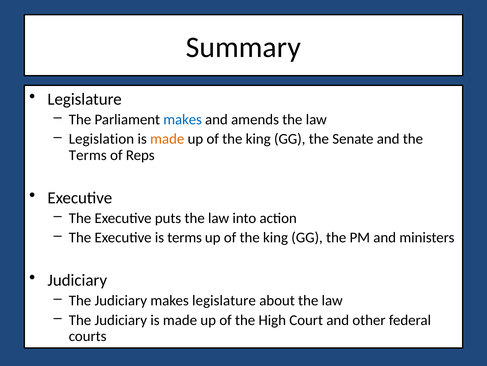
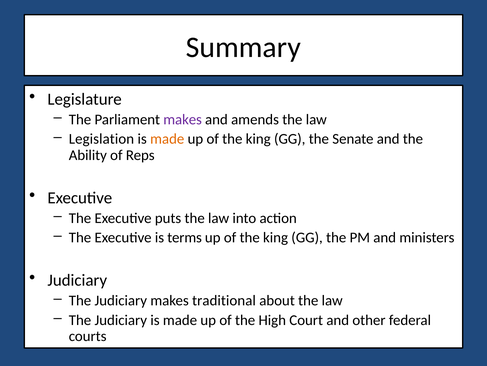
makes at (183, 119) colour: blue -> purple
Terms at (88, 155): Terms -> Ability
makes legislature: legislature -> traditional
